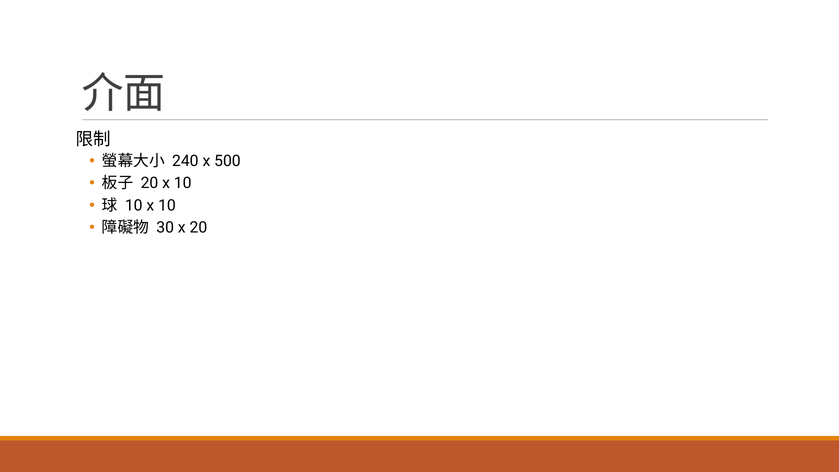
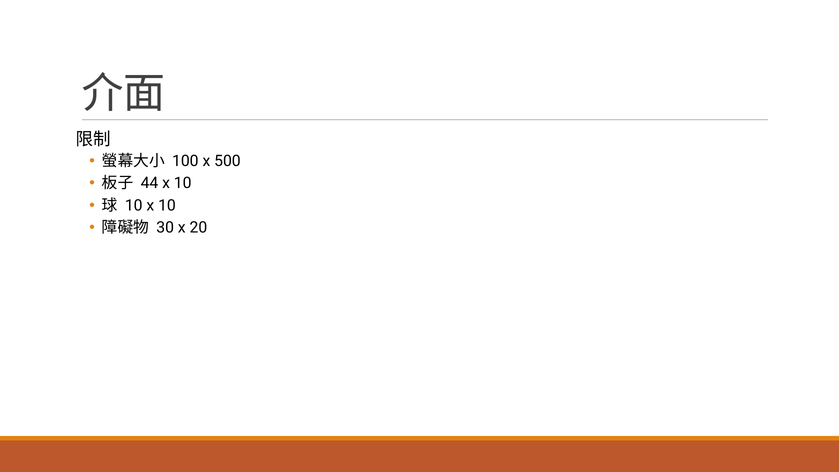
240: 240 -> 100
20 at (149, 183): 20 -> 44
